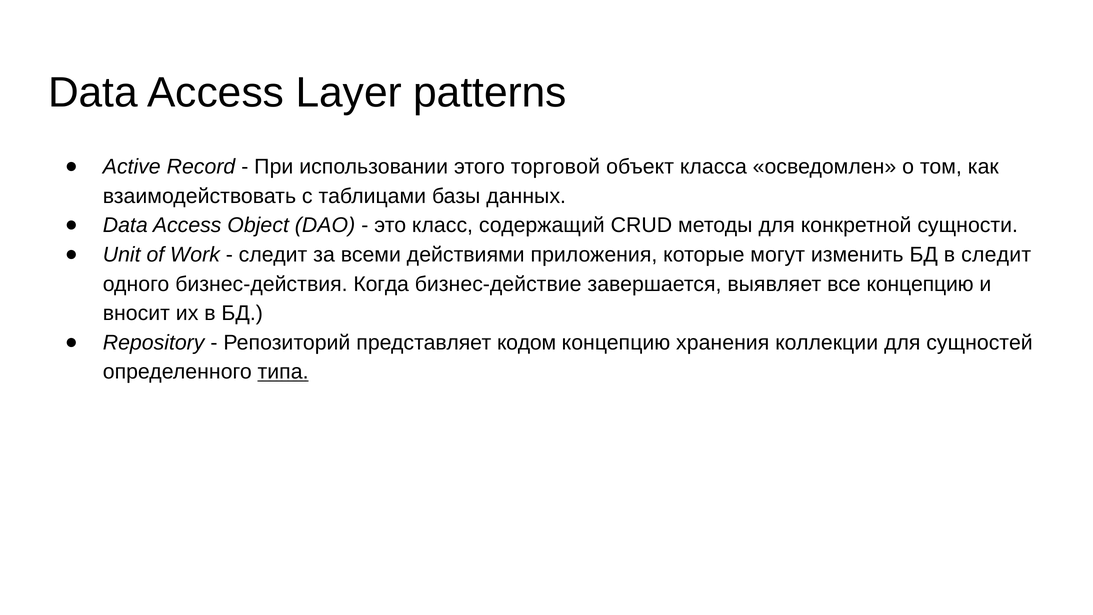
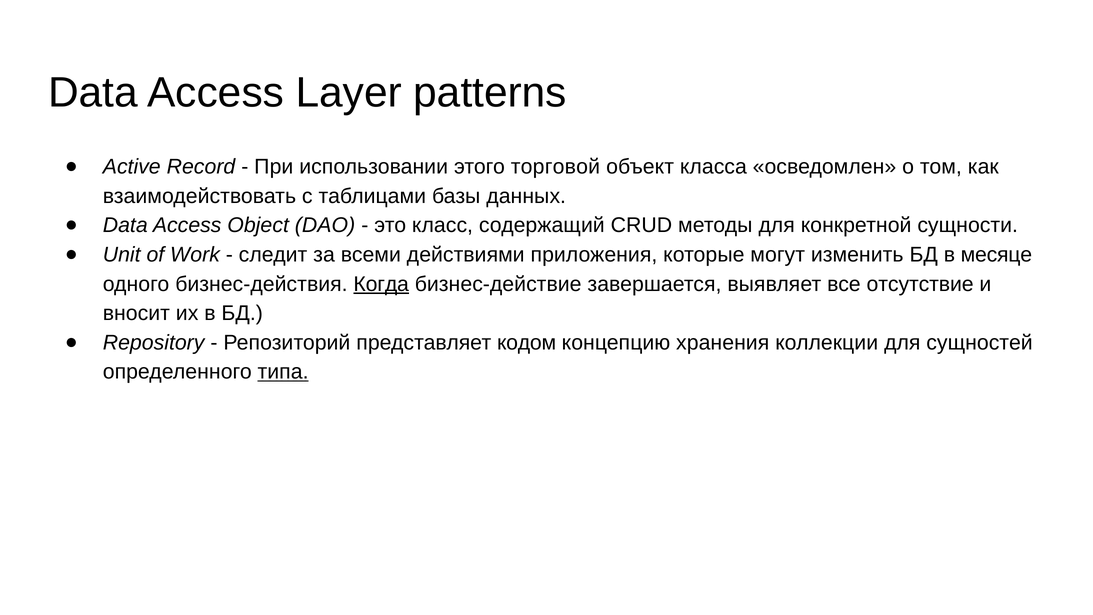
в следит: следит -> месяце
Когда underline: none -> present
все концепцию: концепцию -> отсутствие
